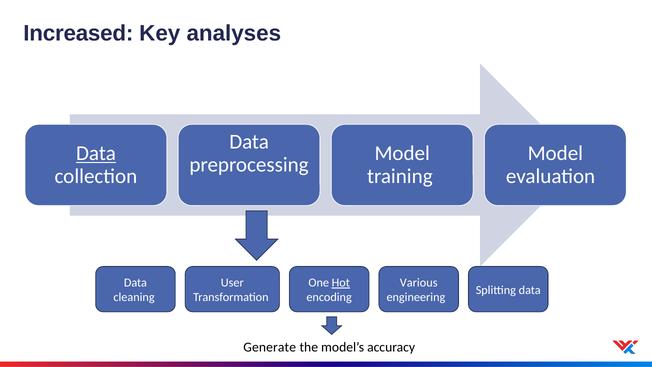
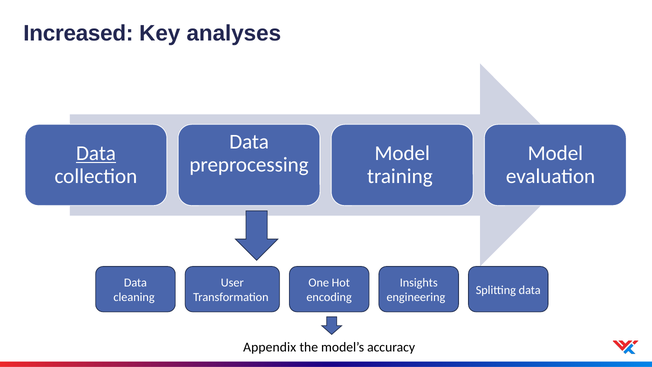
Hot underline: present -> none
Various: Various -> Insights
Generate: Generate -> Appendix
